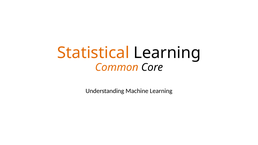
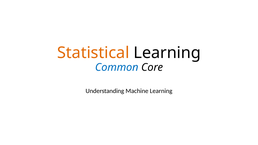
Common colour: orange -> blue
